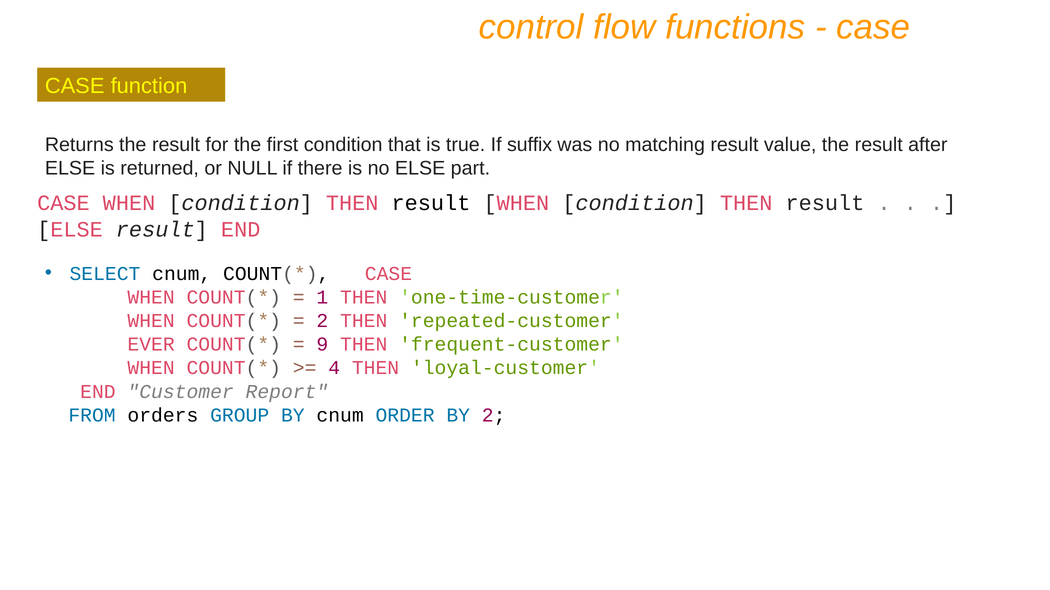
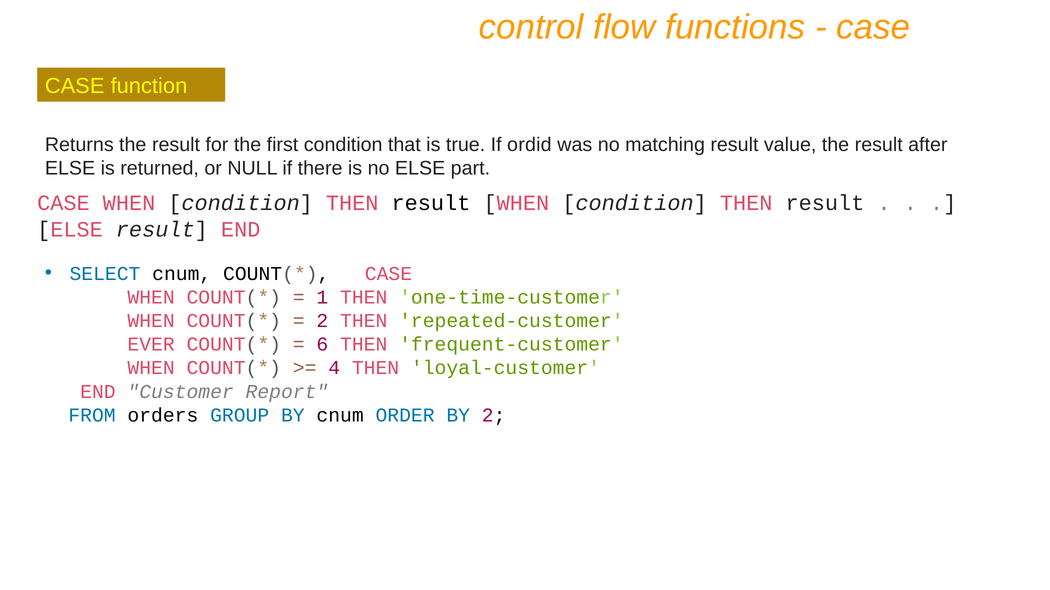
suffix: suffix -> ordid
9: 9 -> 6
